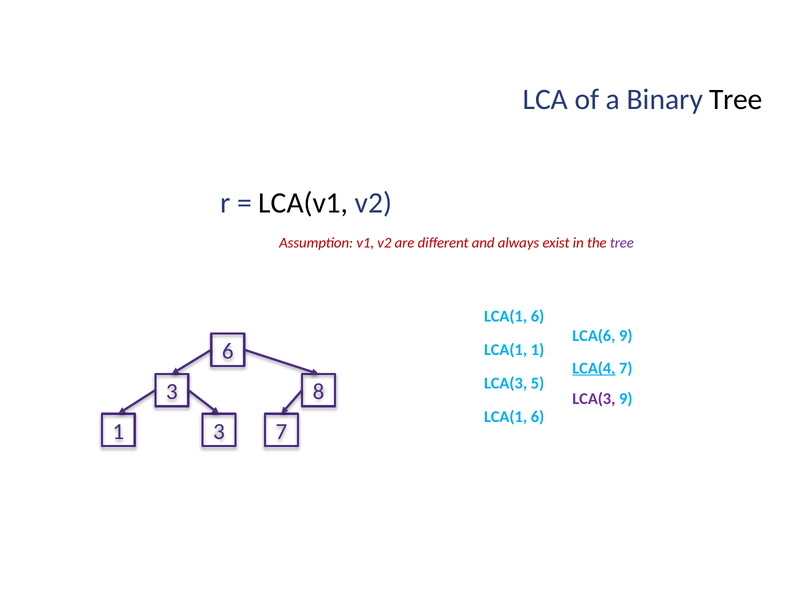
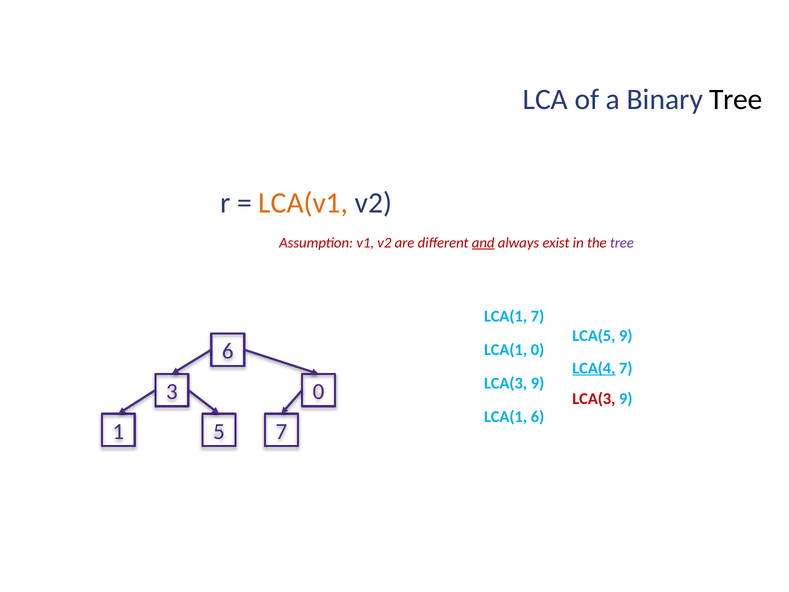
LCA(v1 colour: black -> orange
and underline: none -> present
6 at (538, 316): 6 -> 7
LCA(6: LCA(6 -> LCA(5
LCA(1 1: 1 -> 0
5 at (538, 383): 5 -> 9
3 8: 8 -> 0
LCA(3 at (594, 399) colour: purple -> red
1 3: 3 -> 5
